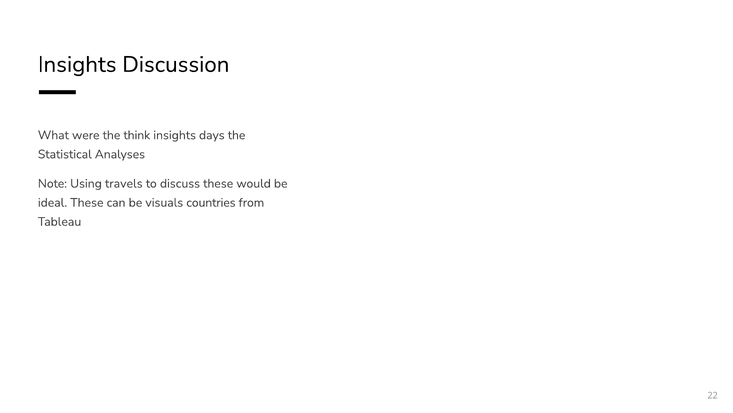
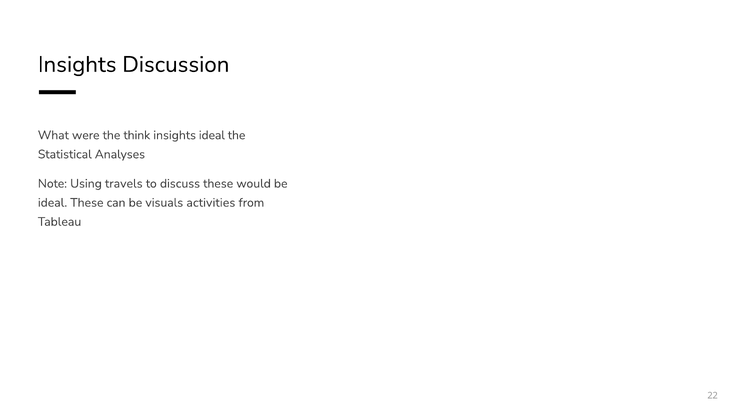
insights days: days -> ideal
countries: countries -> activities
